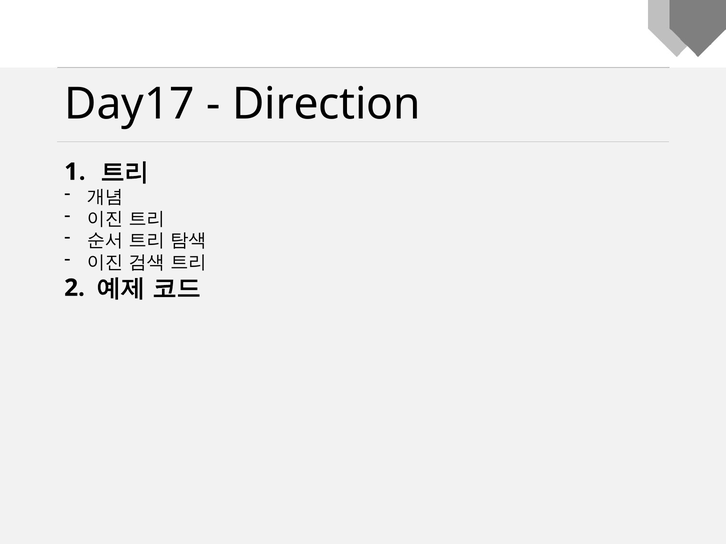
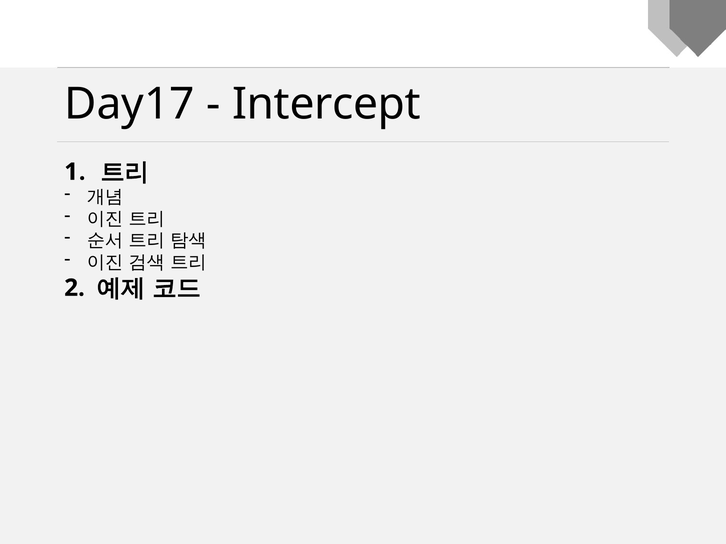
Direction: Direction -> Intercept
